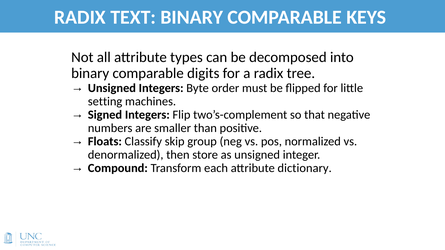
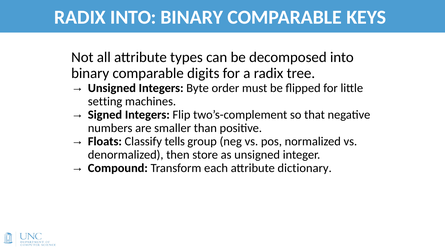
RADIX TEXT: TEXT -> INTO
skip: skip -> tells
